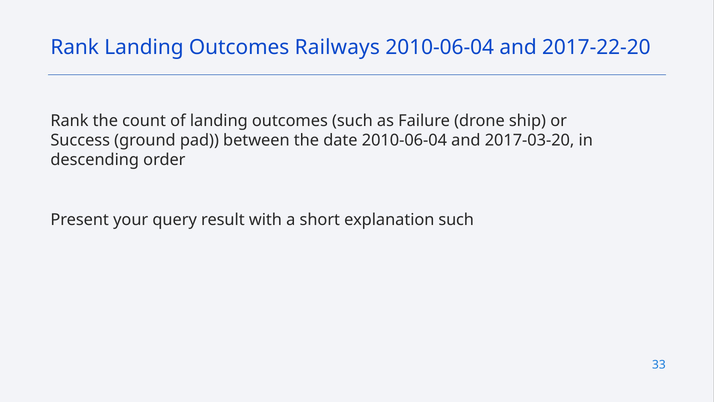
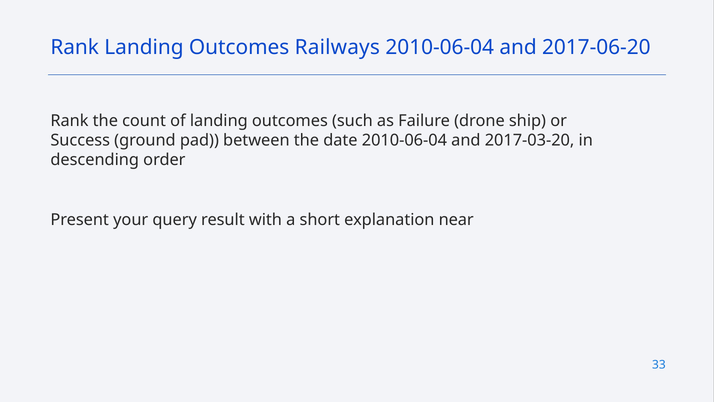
2017-22-20: 2017-22-20 -> 2017-06-20
explanation such: such -> near
